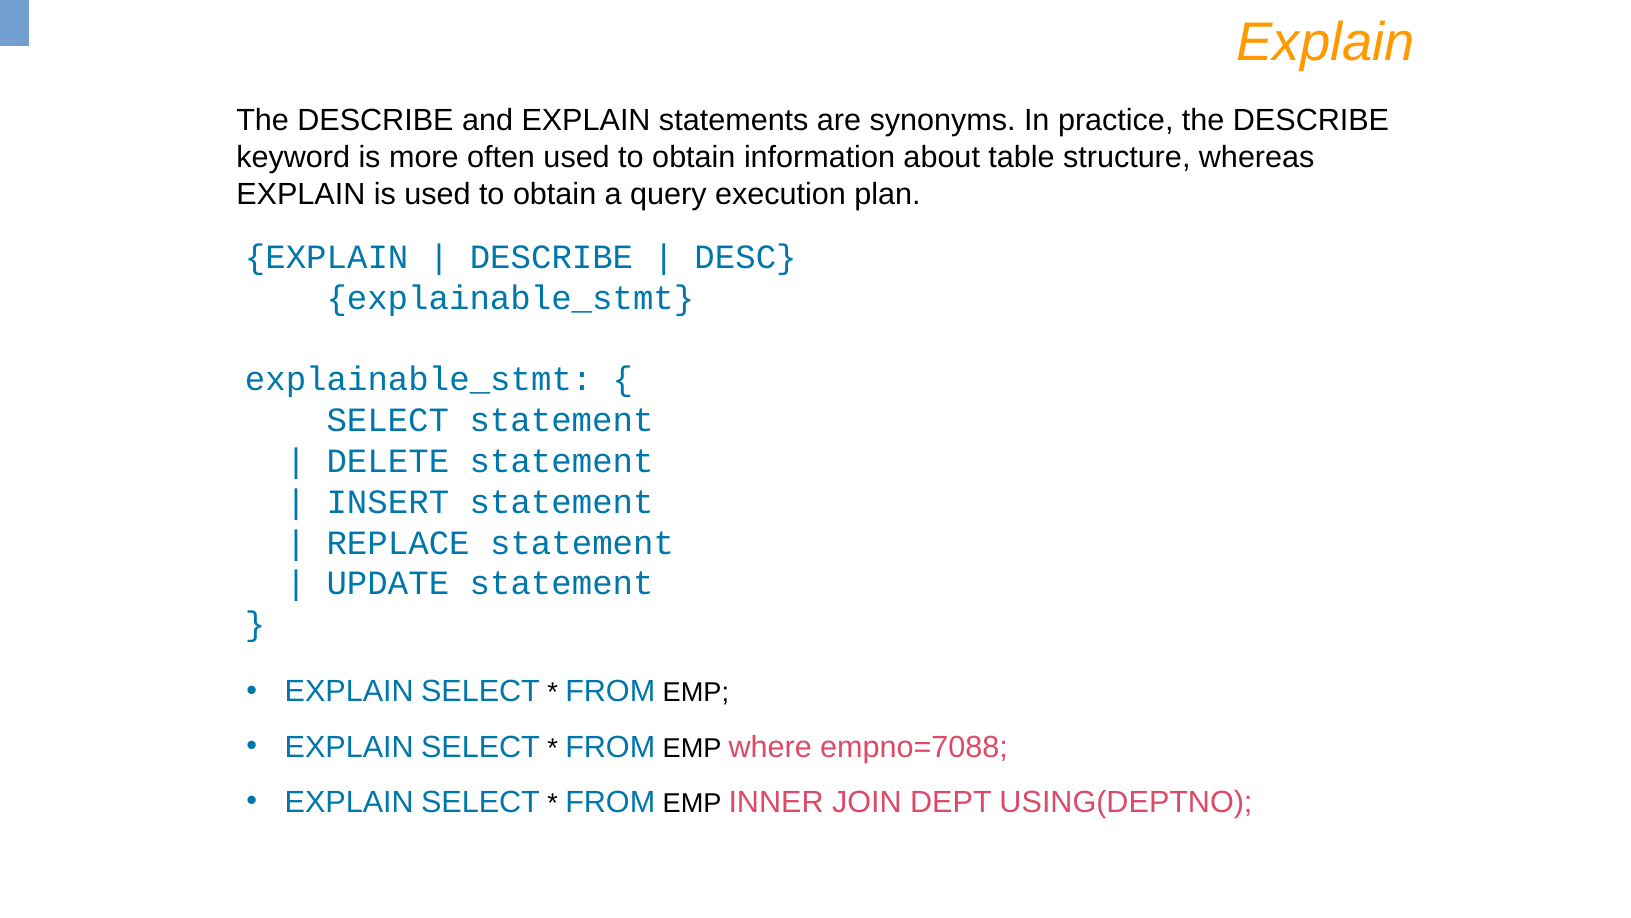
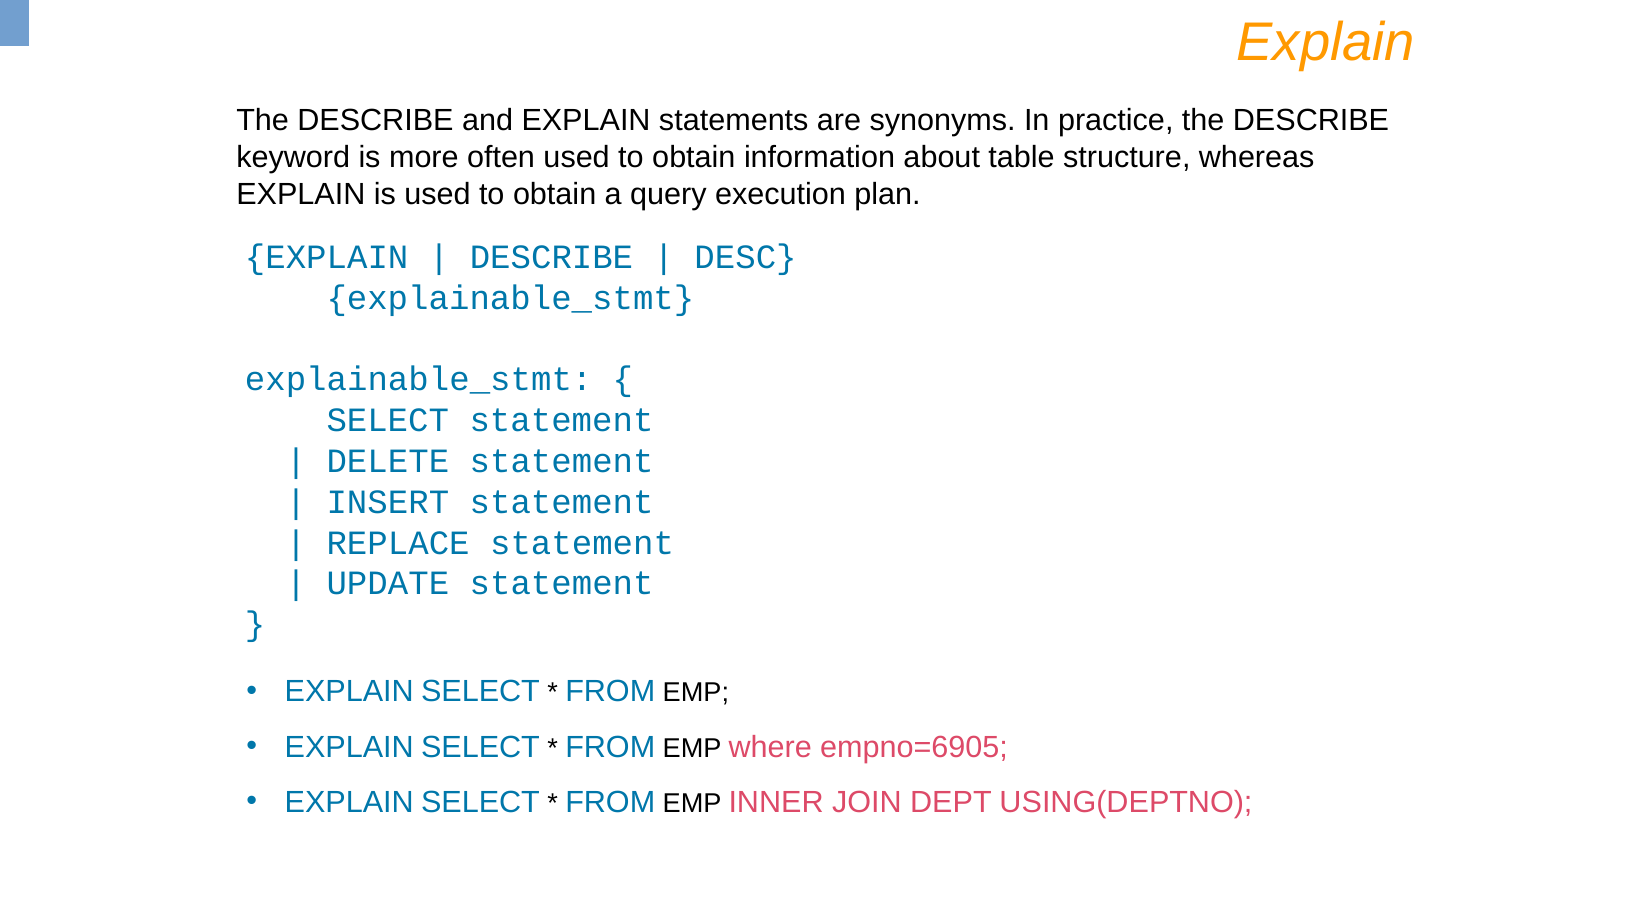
empno=7088: empno=7088 -> empno=6905
